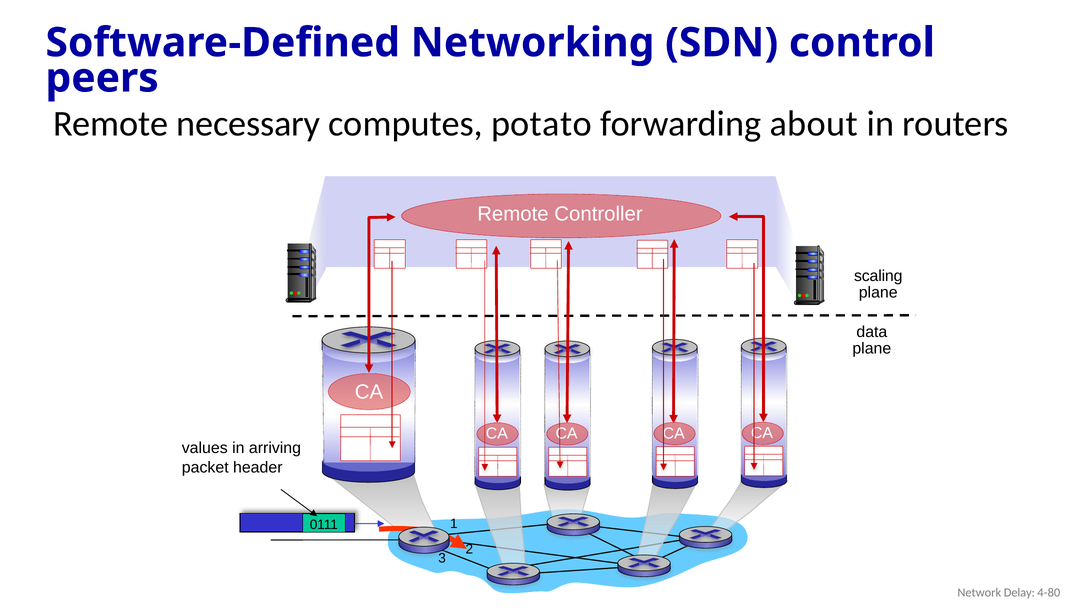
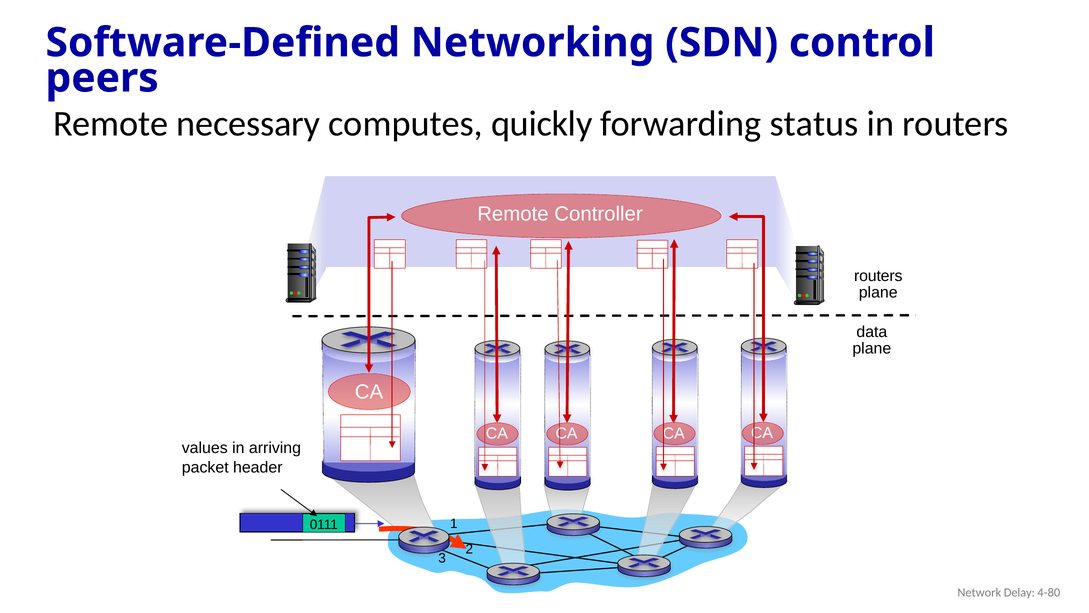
potato: potato -> quickly
about: about -> status
scaling at (878, 276): scaling -> routers
